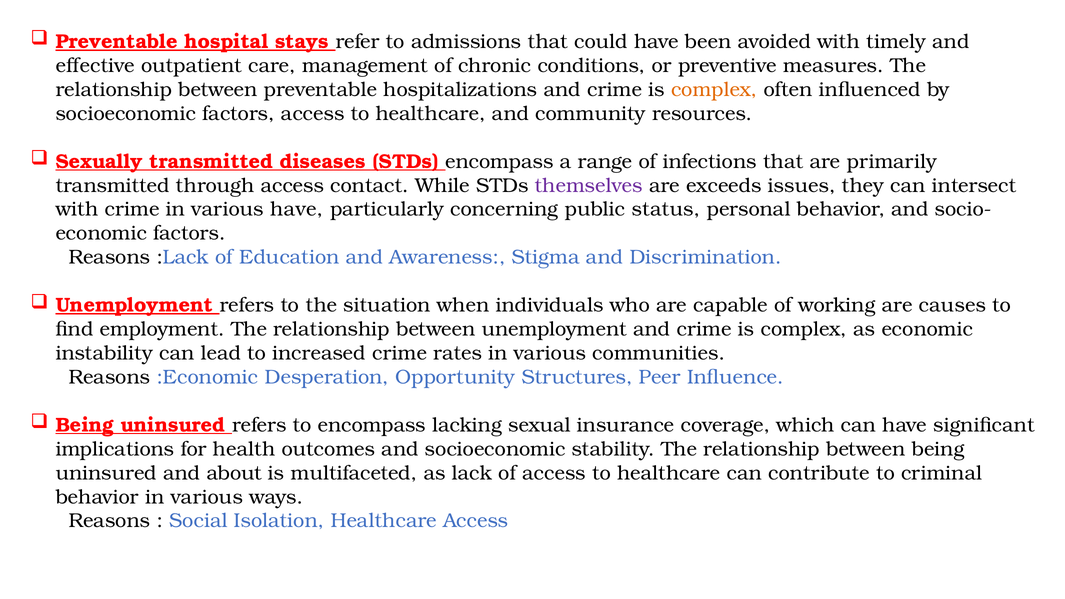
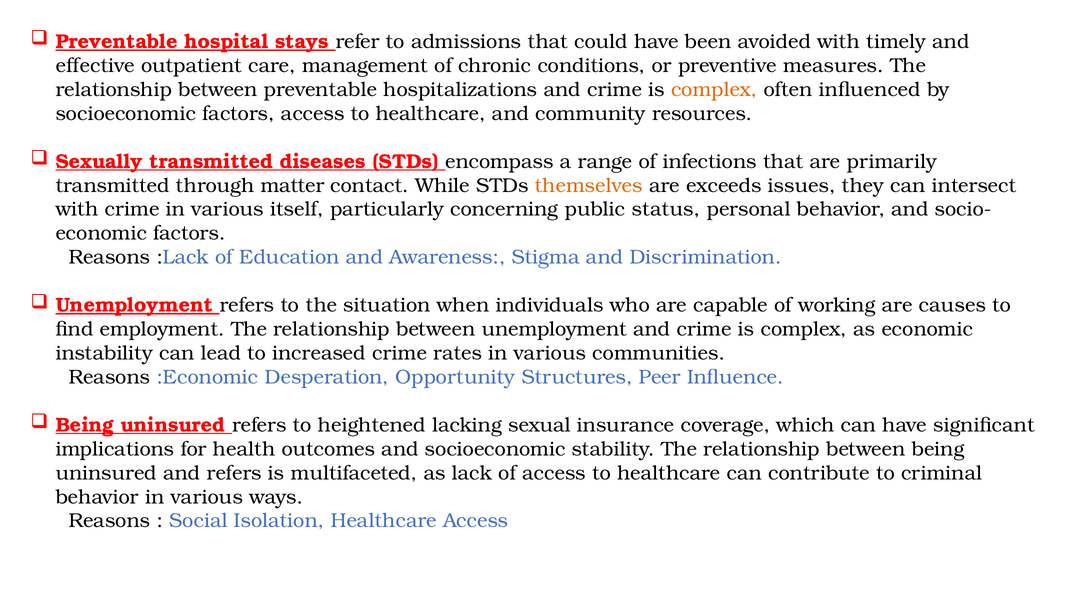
through access: access -> matter
themselves colour: purple -> orange
various have: have -> itself
to encompass: encompass -> heightened
and about: about -> refers
